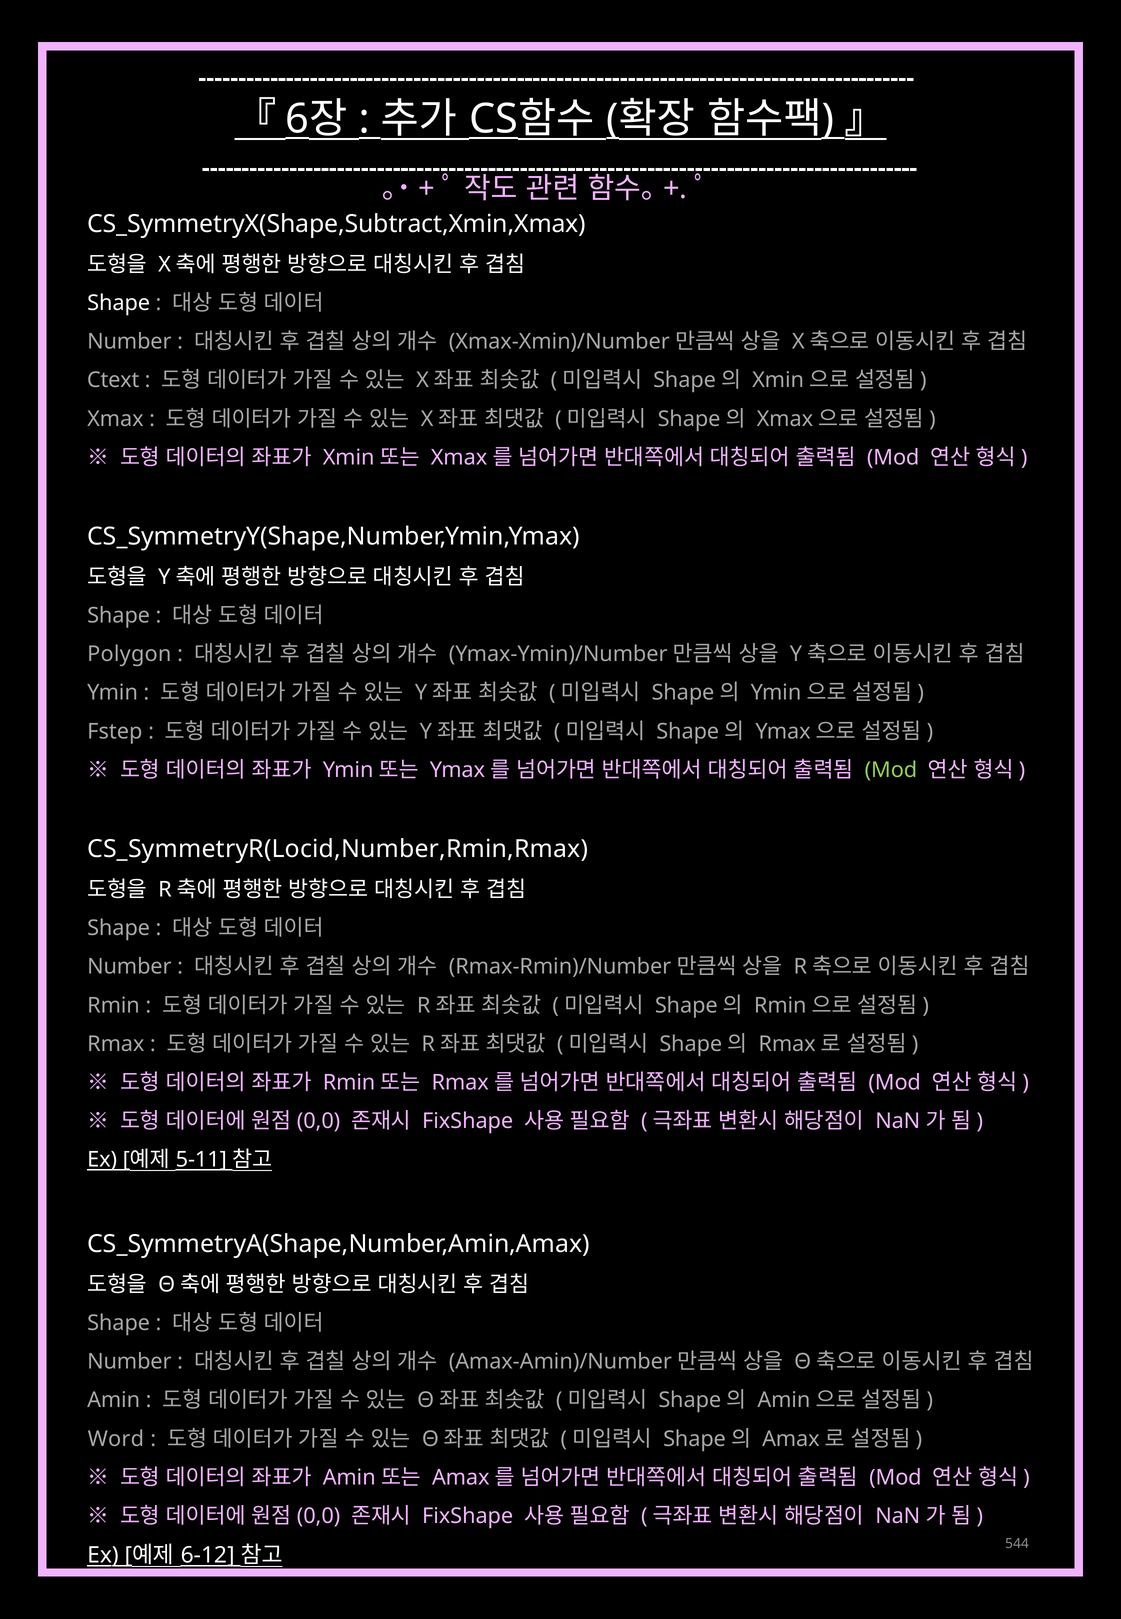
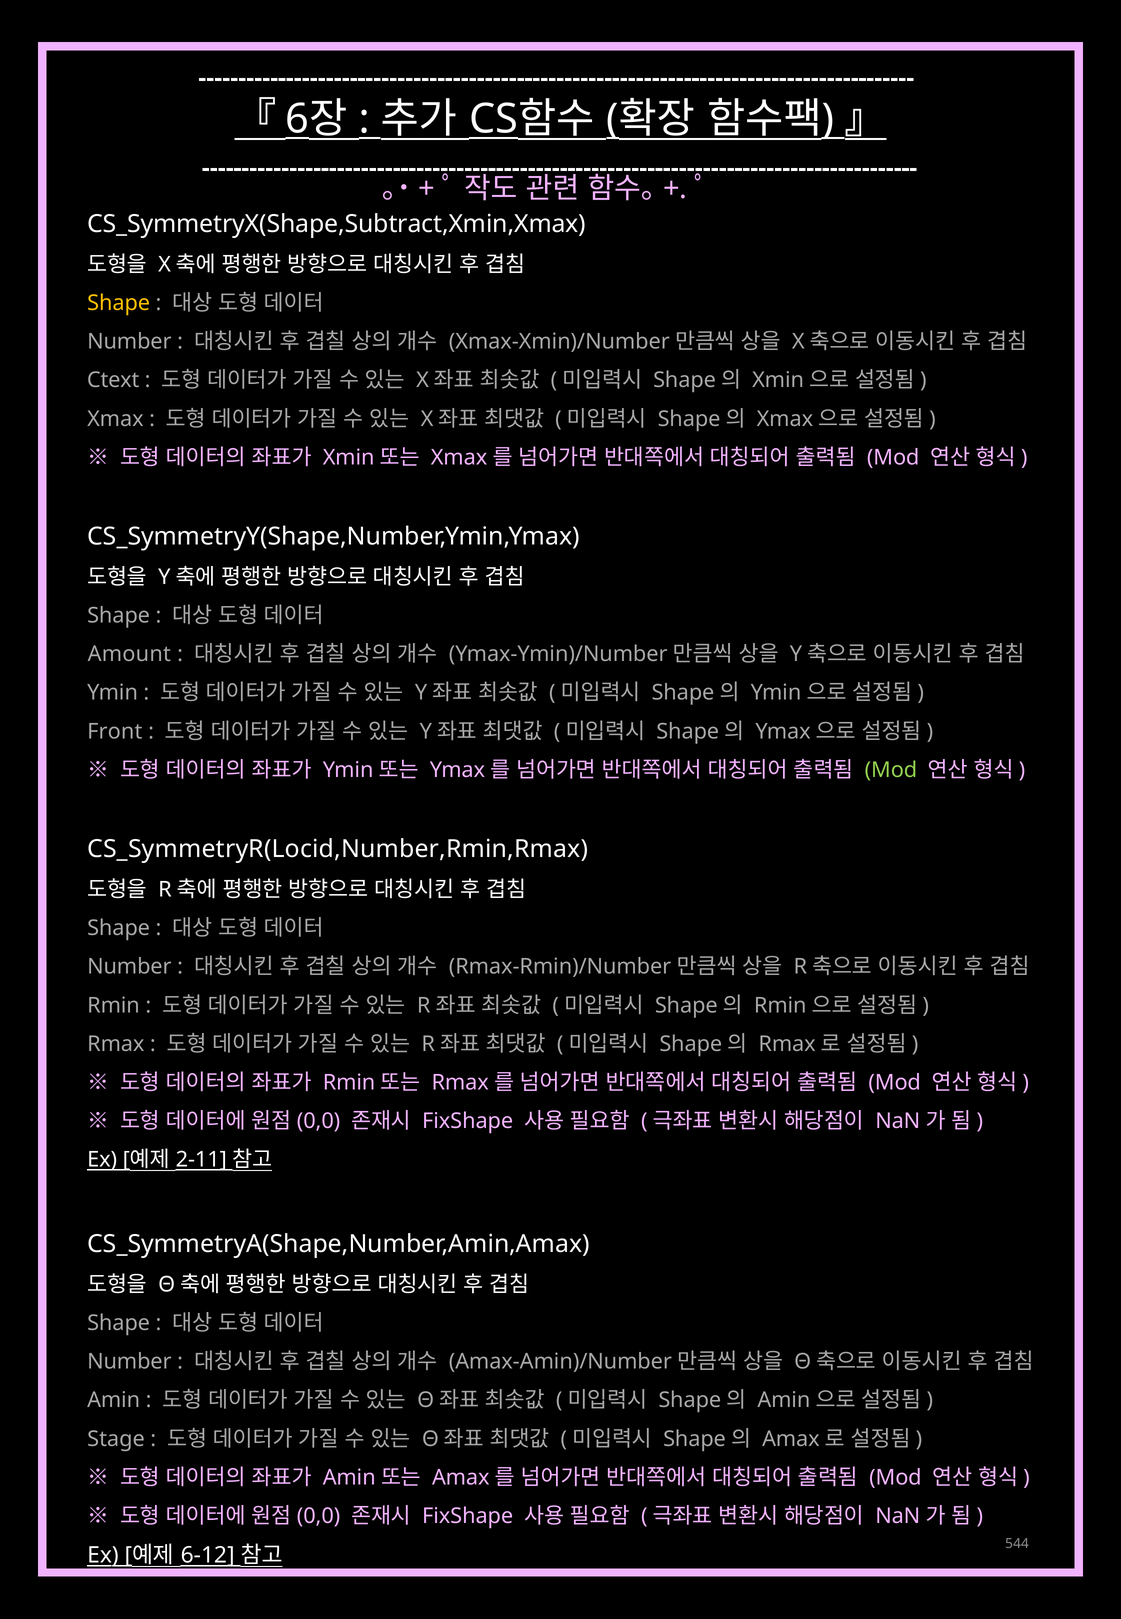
Shape at (119, 303) colour: white -> yellow
Polygon: Polygon -> Amount
Fstep: Fstep -> Front
5-11: 5-11 -> 2-11
Word: Word -> Stage
